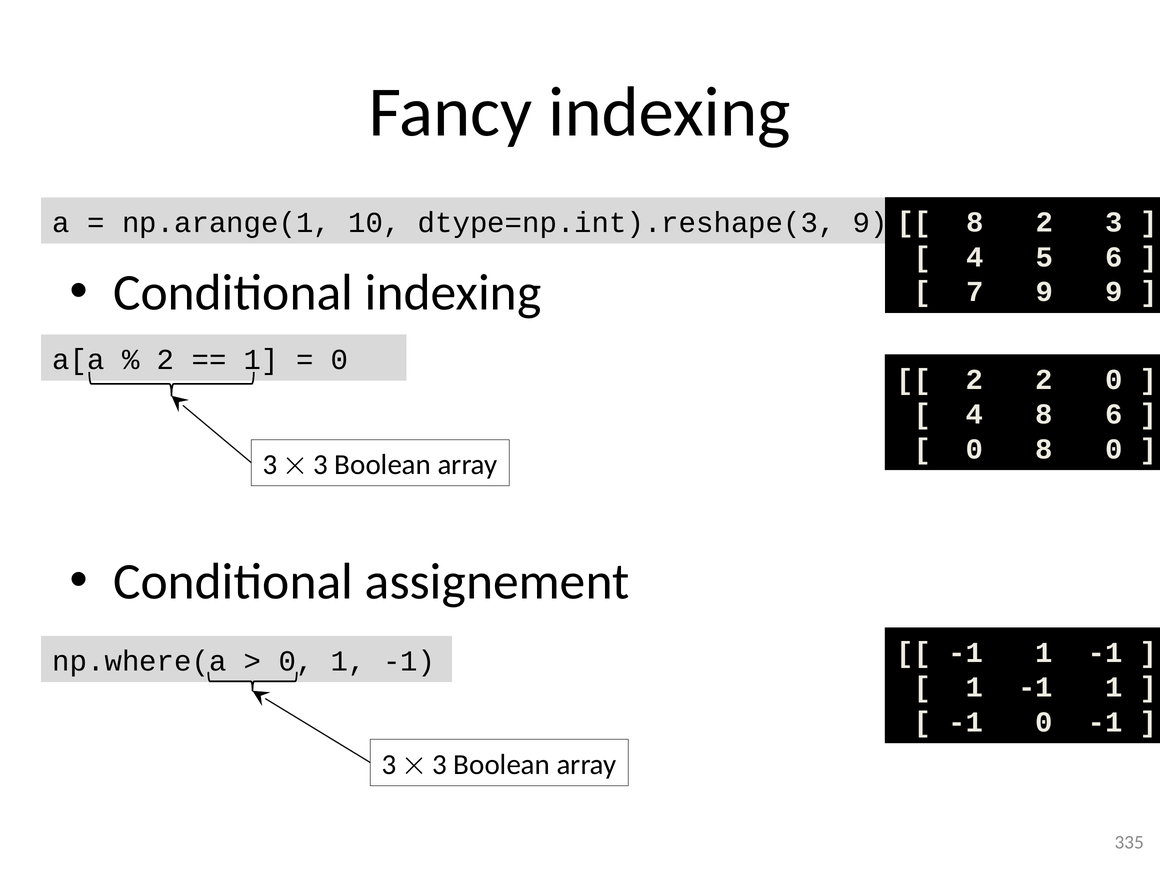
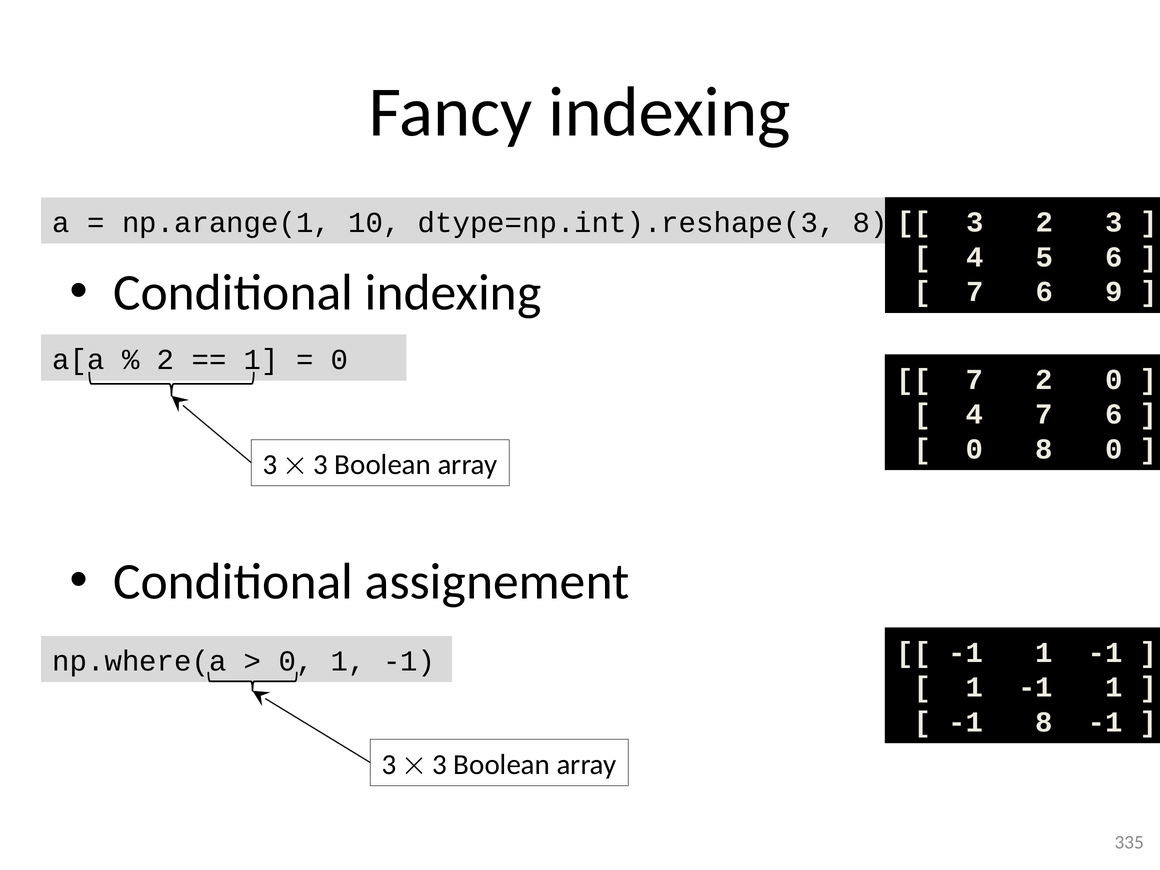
8 at (975, 222): 8 -> 3
dtype=np.int).reshape(3 9: 9 -> 8
9 at (1044, 292): 9 -> 6
2 at (975, 379): 2 -> 7
4 8: 8 -> 7
-1 0: 0 -> 8
